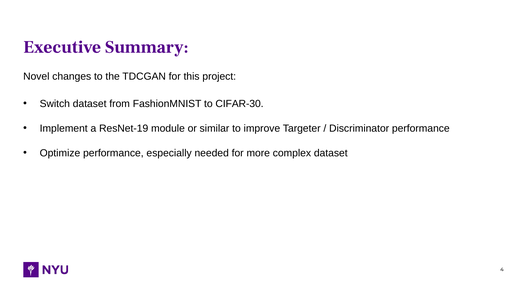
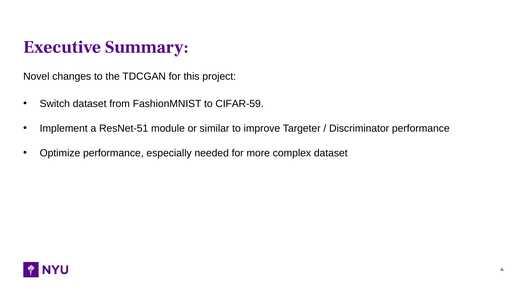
CIFAR-30: CIFAR-30 -> CIFAR-59
ResNet-19: ResNet-19 -> ResNet-51
